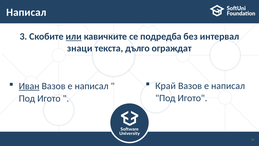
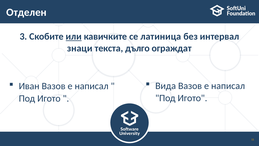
Написал at (26, 12): Написал -> Отделен
подредба: подредба -> латиница
Край: Край -> Вида
Иван underline: present -> none
